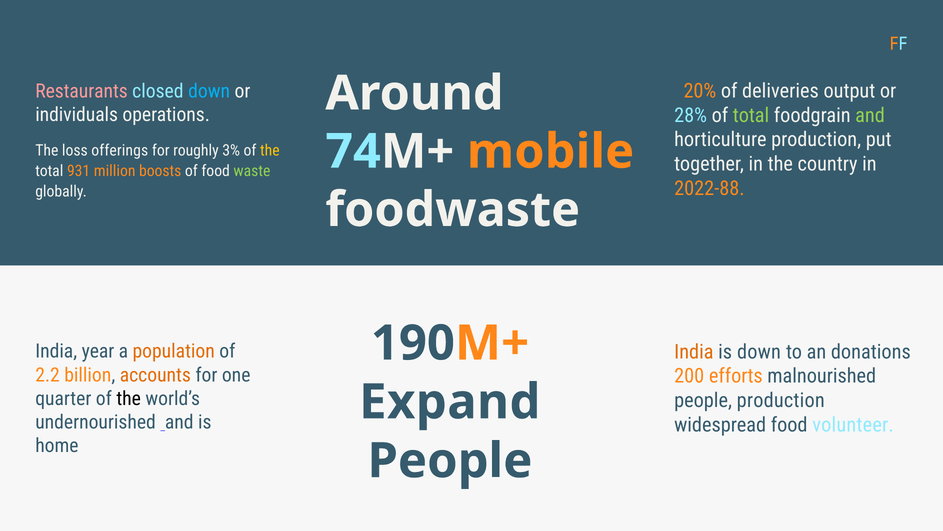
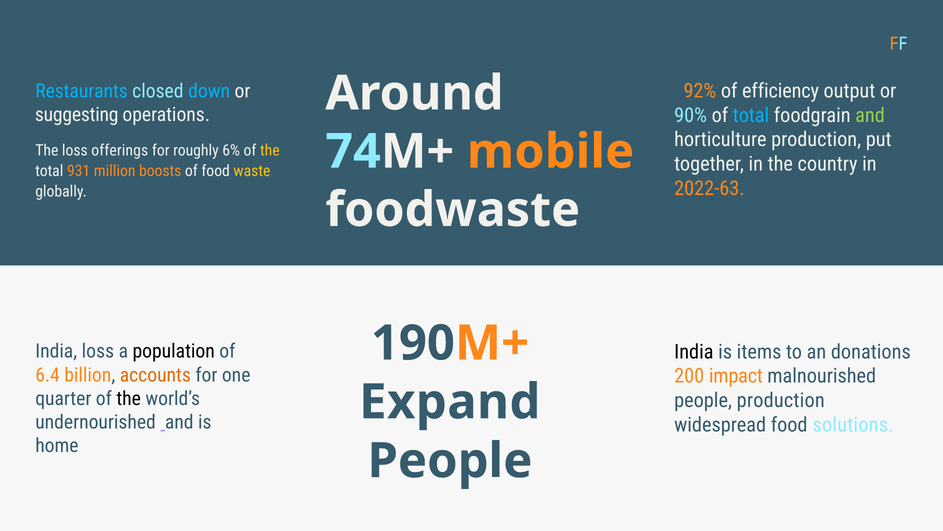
20%: 20% -> 92%
deliveries: deliveries -> efficiency
Restaurants colour: pink -> light blue
individuals: individuals -> suggesting
28%: 28% -> 90%
total at (751, 115) colour: light green -> light blue
3%: 3% -> 6%
waste colour: light green -> yellow
2022-88: 2022-88 -> 2022-63
India year: year -> loss
population colour: orange -> black
India at (694, 351) colour: orange -> black
is down: down -> items
2.2: 2.2 -> 6.4
efforts: efforts -> impact
volunteer: volunteer -> solutions
